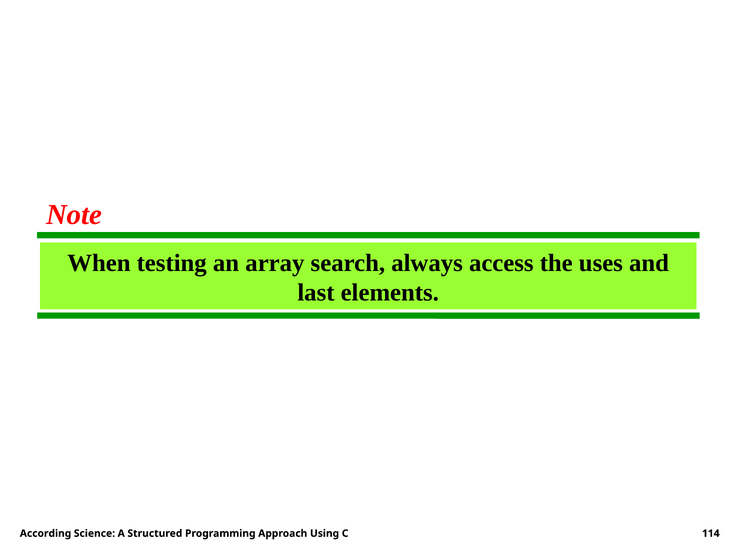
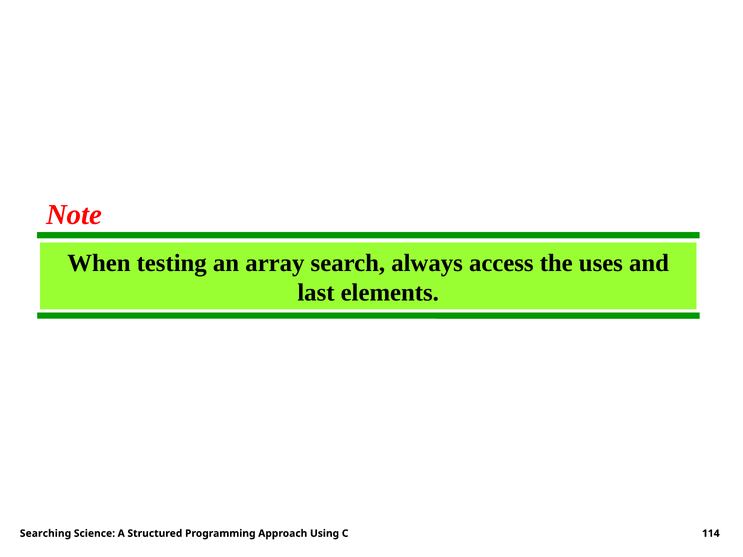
According: According -> Searching
